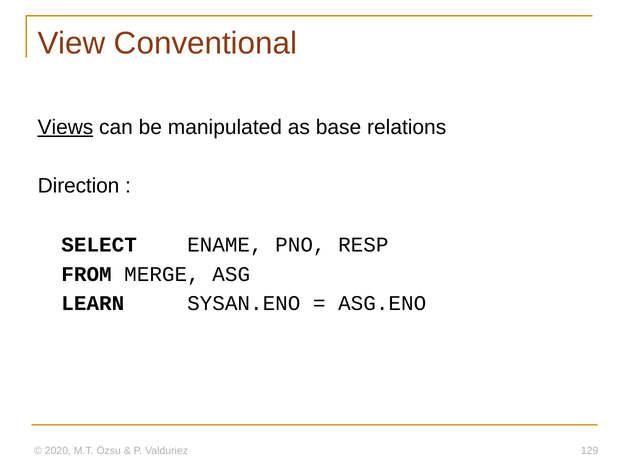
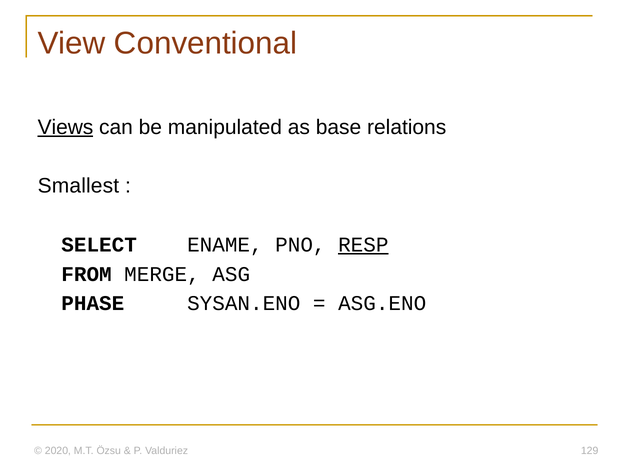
Direction: Direction -> Smallest
RESP underline: none -> present
LEARN: LEARN -> PHASE
